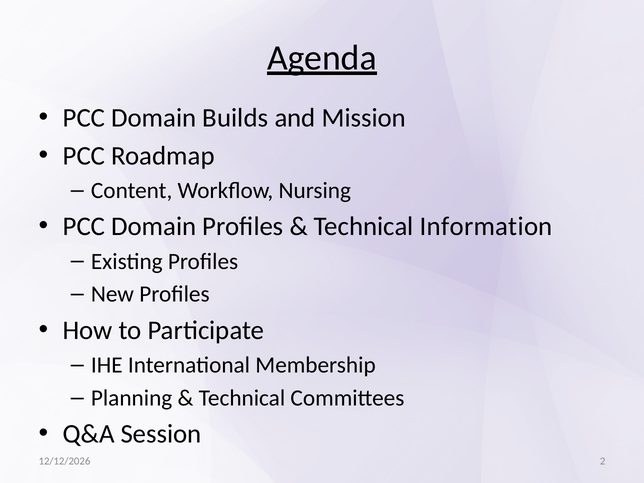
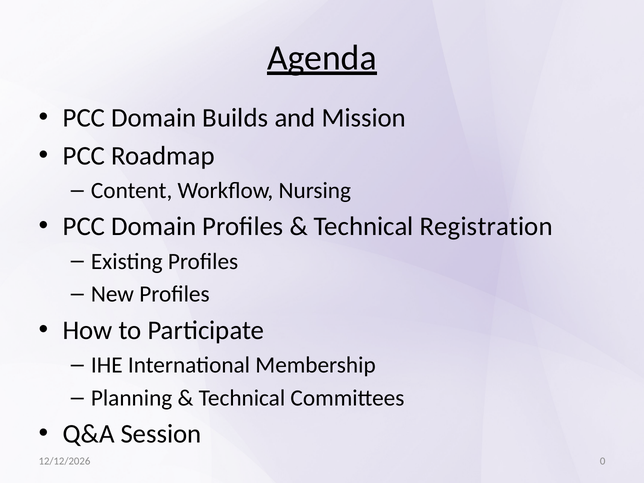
Information: Information -> Registration
2: 2 -> 0
